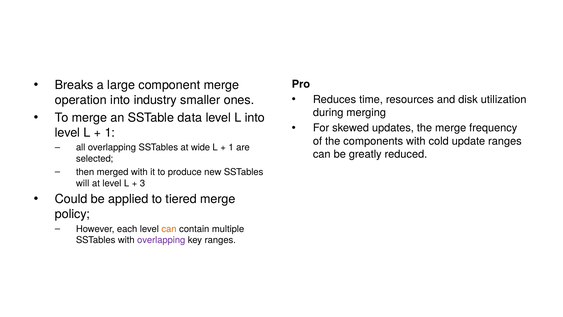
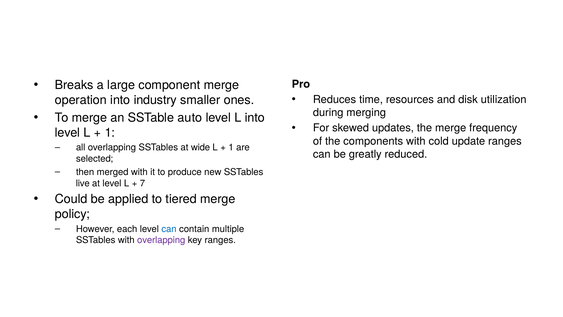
data: data -> auto
will: will -> live
3: 3 -> 7
can at (169, 229) colour: orange -> blue
